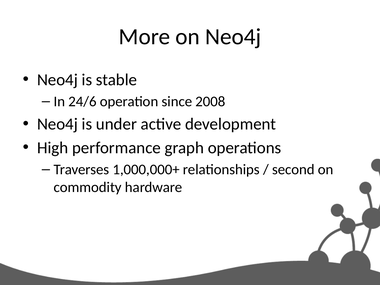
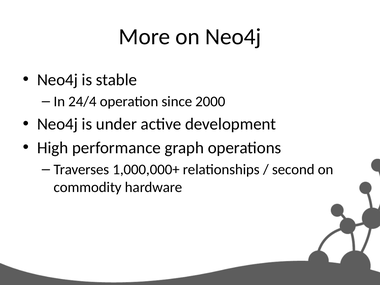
24/6: 24/6 -> 24/4
2008: 2008 -> 2000
